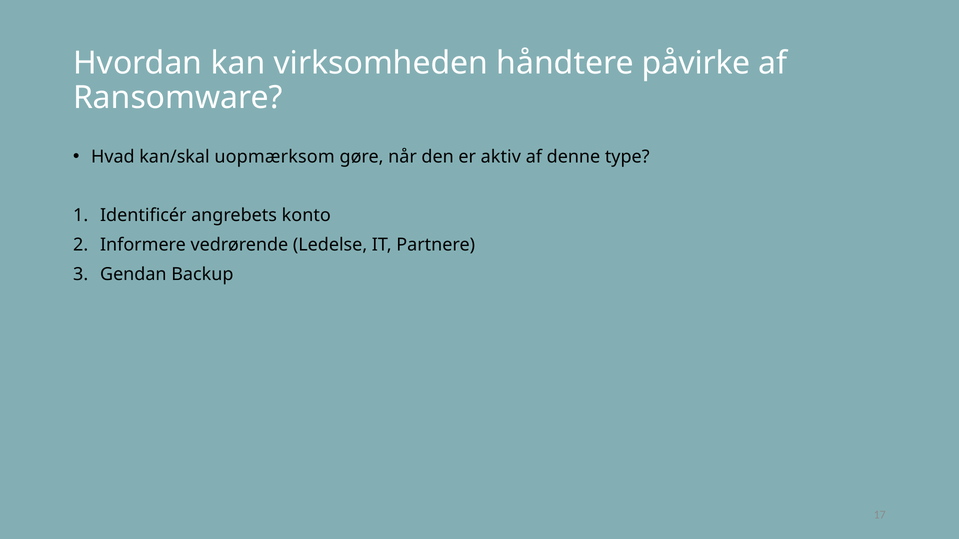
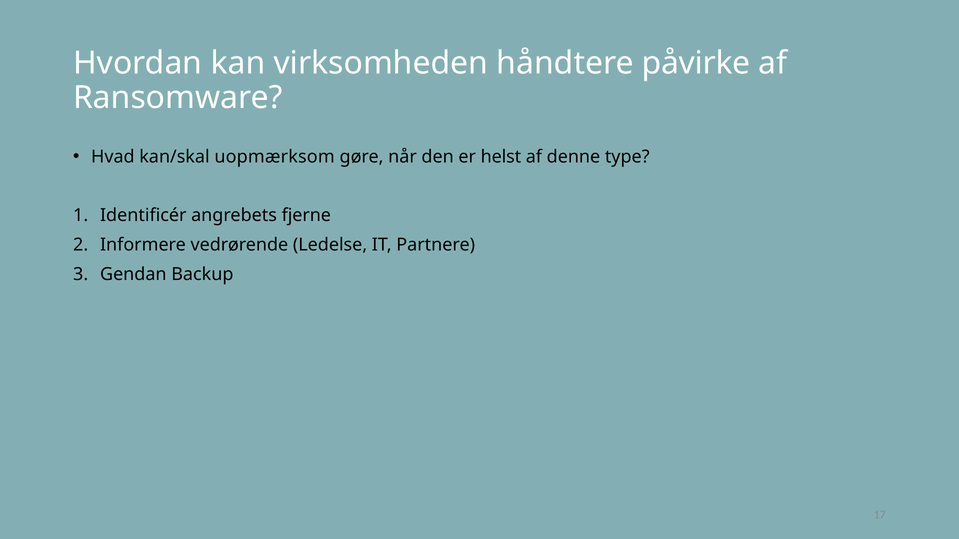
aktiv: aktiv -> helst
konto: konto -> fjerne
